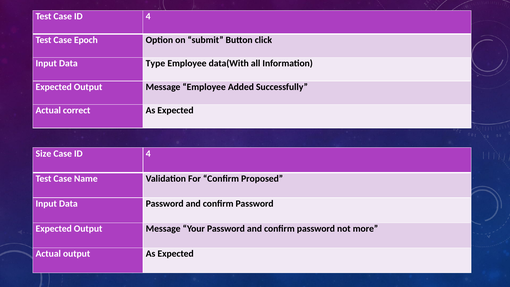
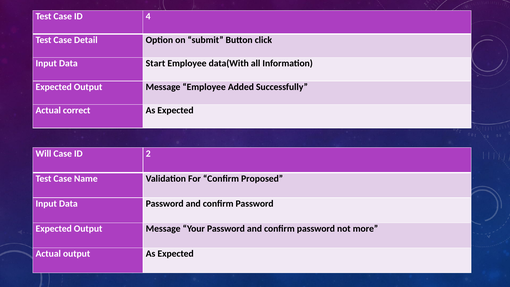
Epoch: Epoch -> Detail
Type: Type -> Start
Size: Size -> Will
4 at (148, 153): 4 -> 2
